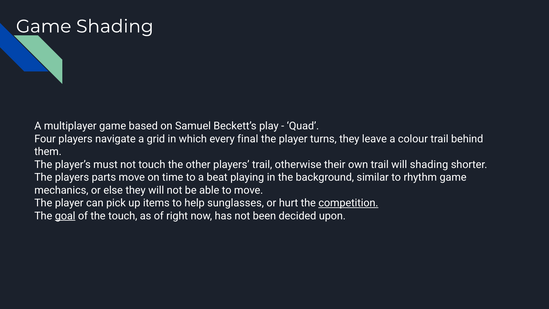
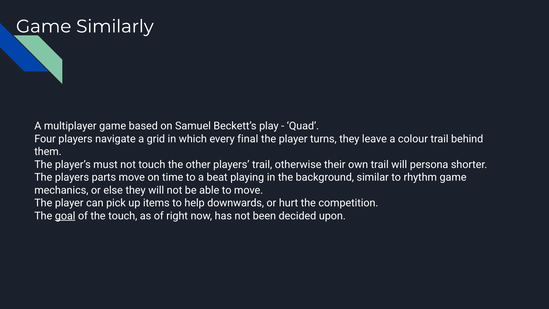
Game Shading: Shading -> Similarly
will shading: shading -> persona
sunglasses: sunglasses -> downwards
competition underline: present -> none
